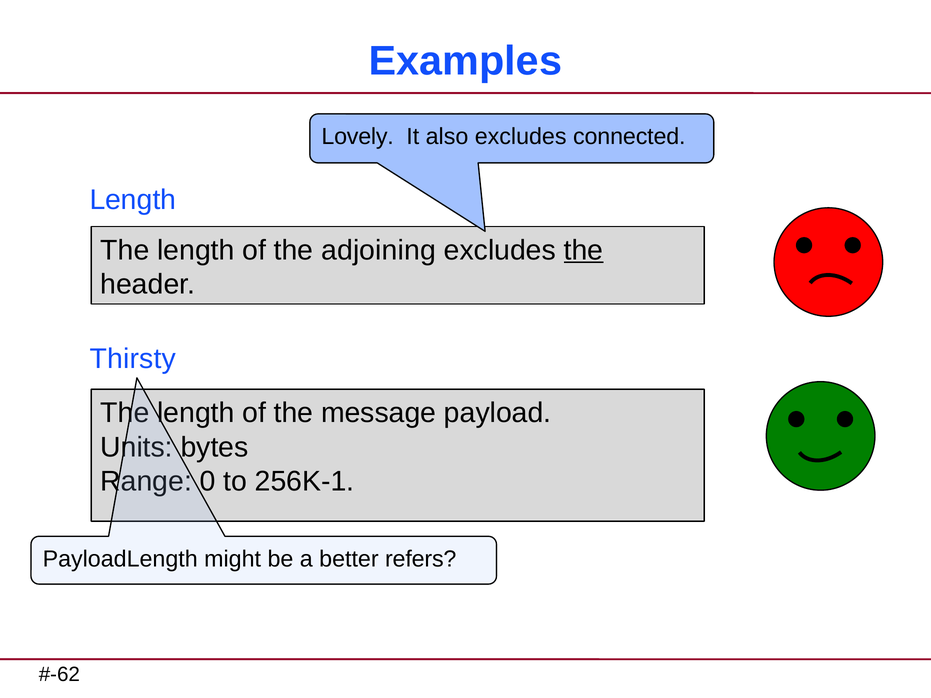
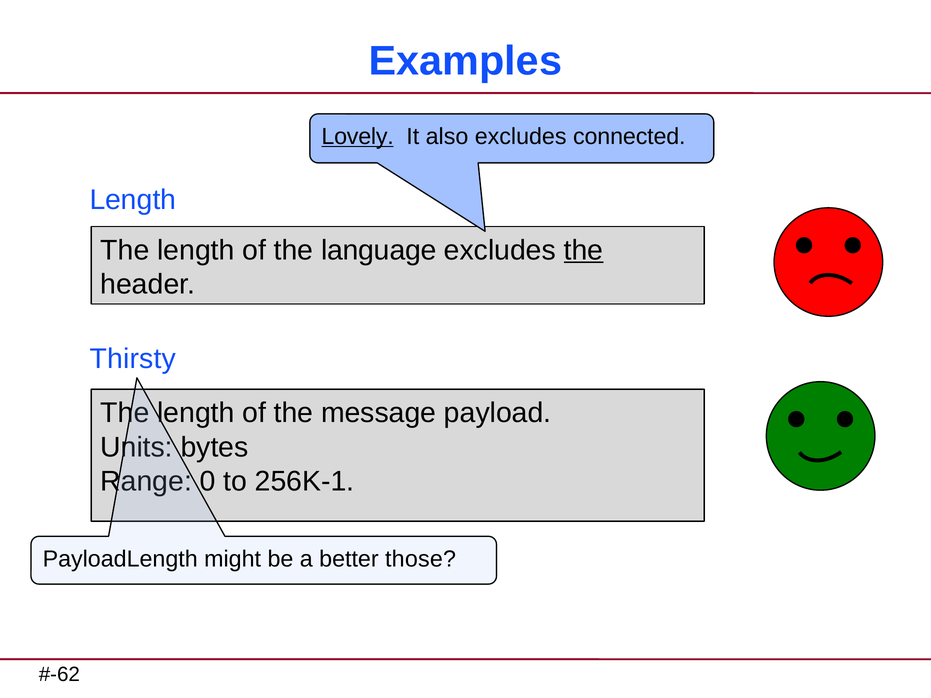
Lovely underline: none -> present
adjoining: adjoining -> language
refers: refers -> those
